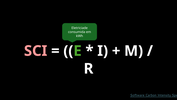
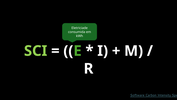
SCI colour: pink -> light green
